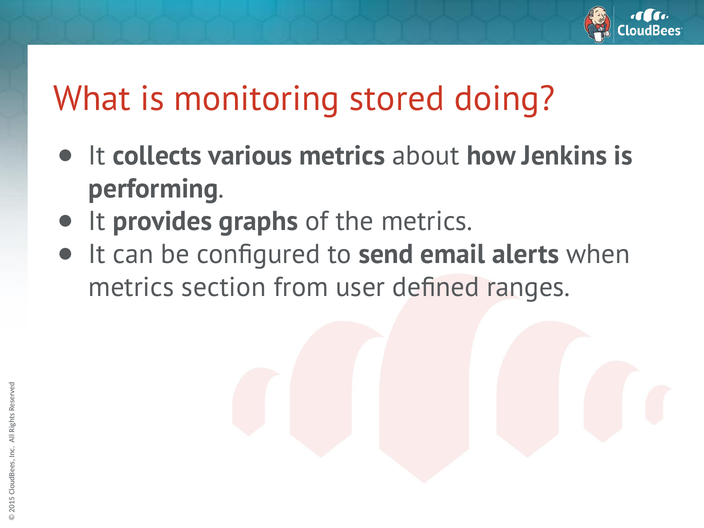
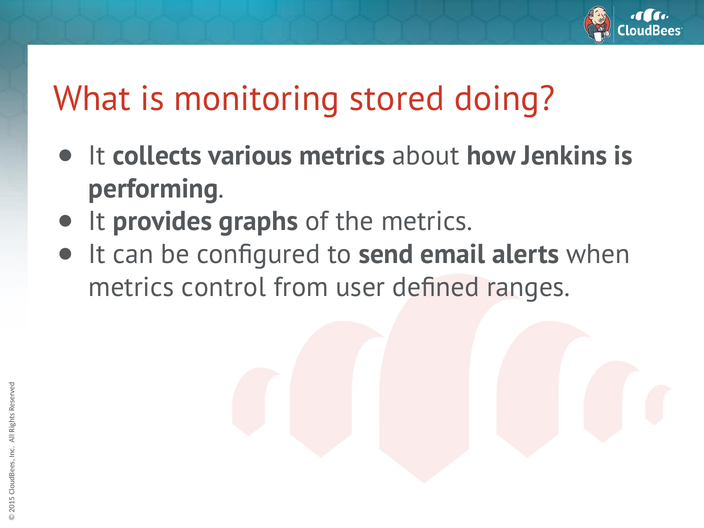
section: section -> control
